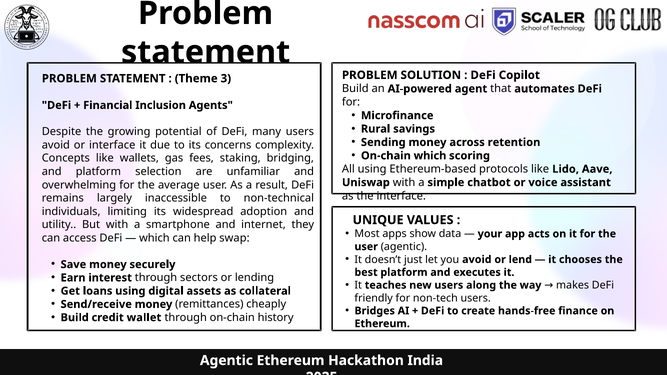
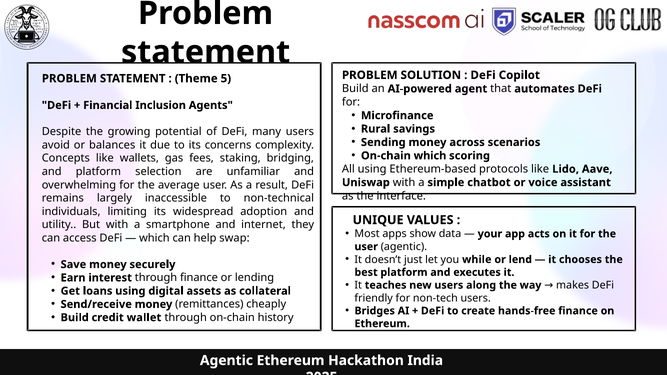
3: 3 -> 5
retention: retention -> scenarios
or interface: interface -> balances
you avoid: avoid -> while
through sectors: sectors -> finance
